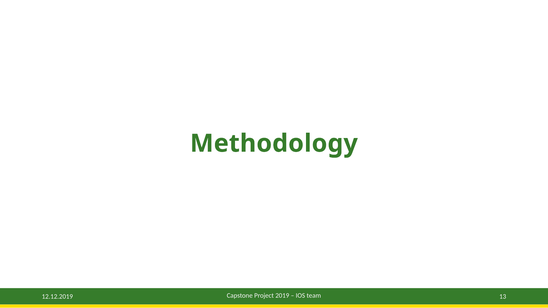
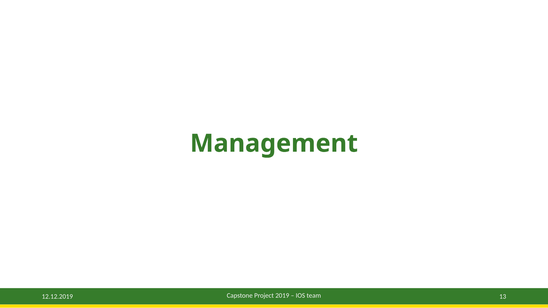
Methodology: Methodology -> Management
